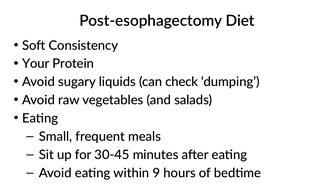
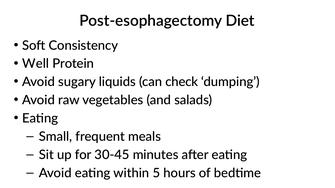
Your: Your -> Well
9: 9 -> 5
